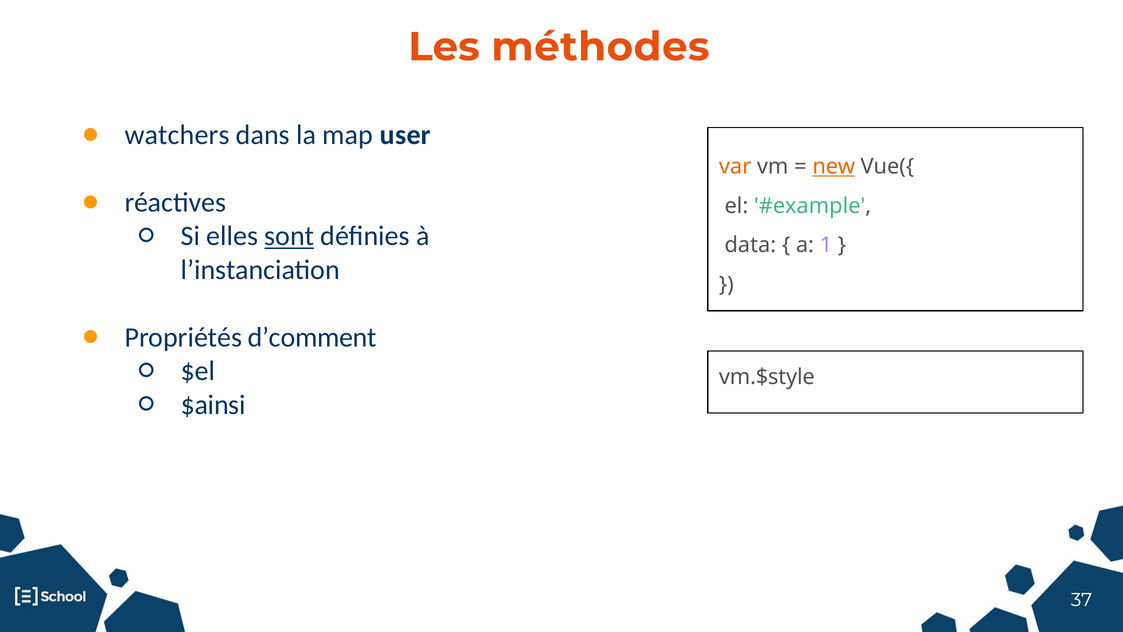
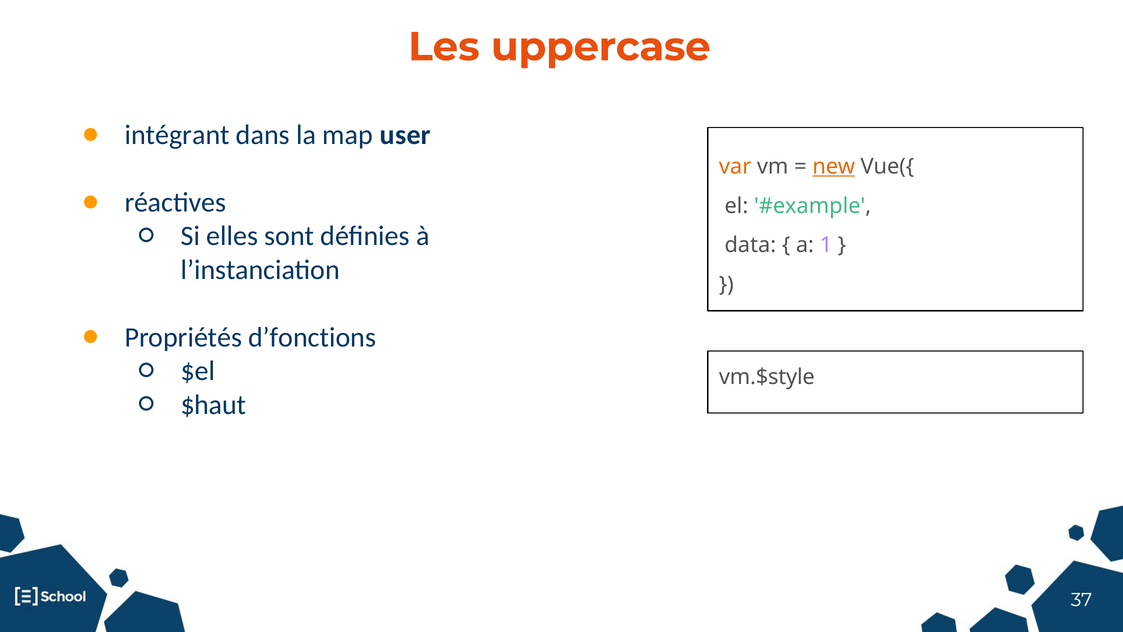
méthodes: méthodes -> uppercase
watchers: watchers -> intégrant
sont underline: present -> none
d’comment: d’comment -> d’fonctions
$ainsi: $ainsi -> $haut
